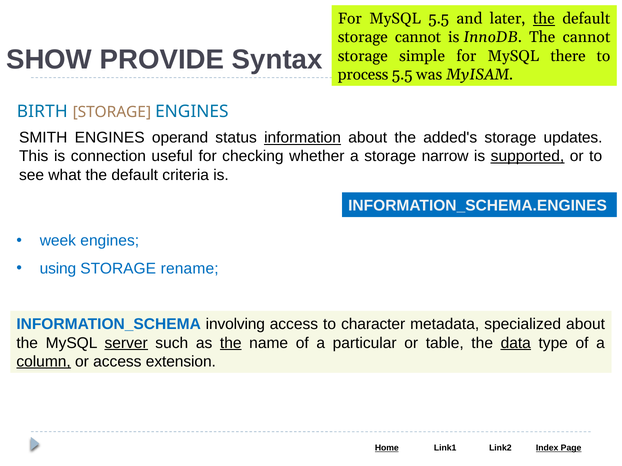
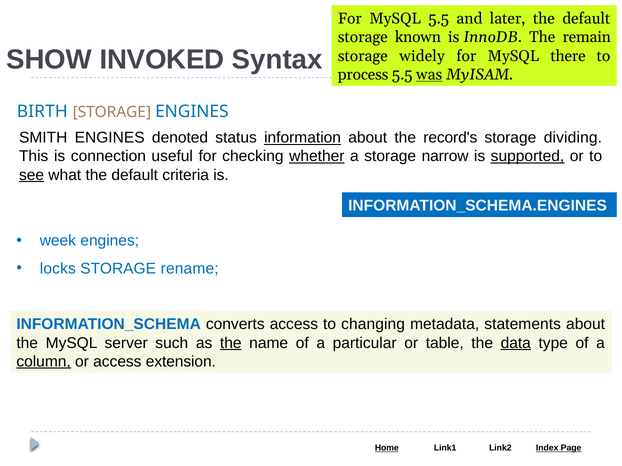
the at (544, 19) underline: present -> none
storage cannot: cannot -> known
The cannot: cannot -> remain
PROVIDE: PROVIDE -> INVOKED
simple: simple -> widely
was underline: none -> present
operand: operand -> denoted
added's: added's -> record's
updates: updates -> dividing
whether underline: none -> present
see underline: none -> present
using: using -> locks
involving: involving -> converts
character: character -> changing
specialized: specialized -> statements
server underline: present -> none
